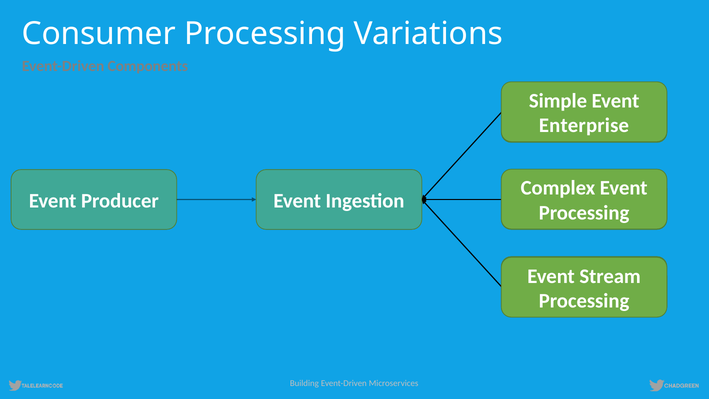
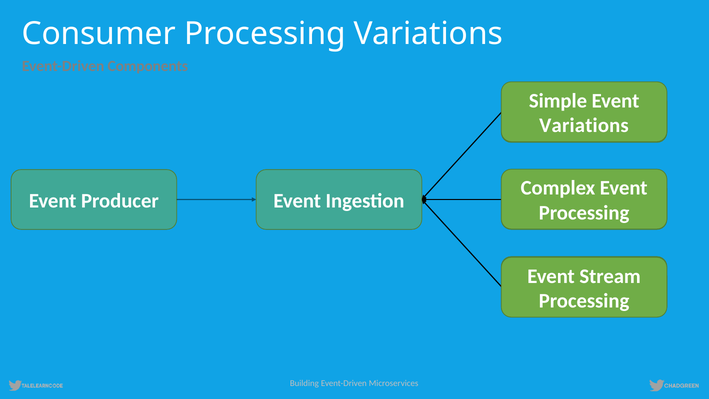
Enterprise at (584, 126): Enterprise -> Variations
